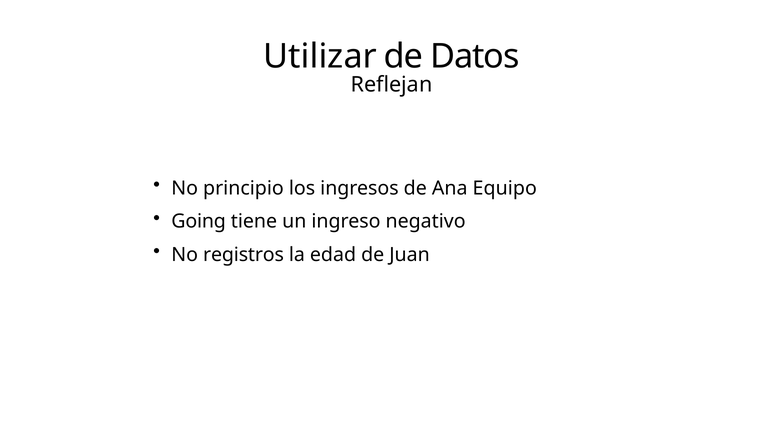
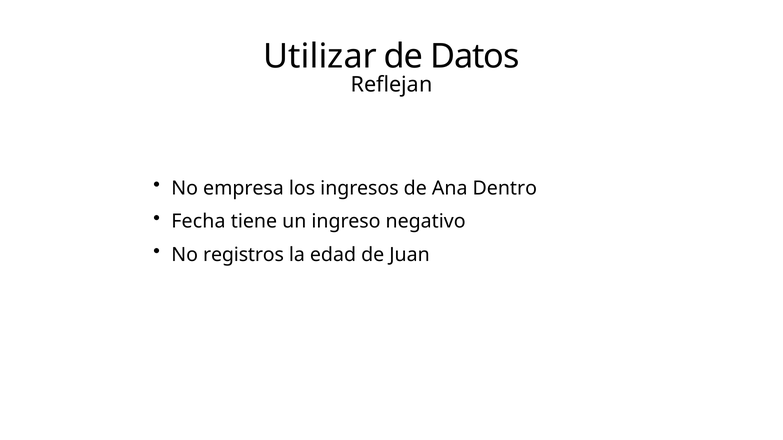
principio: principio -> empresa
Equipo: Equipo -> Dentro
Going: Going -> Fecha
